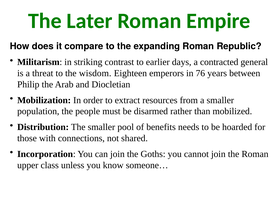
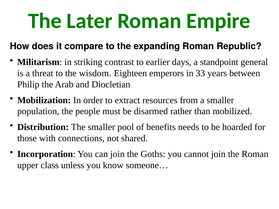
contracted: contracted -> standpoint
76: 76 -> 33
